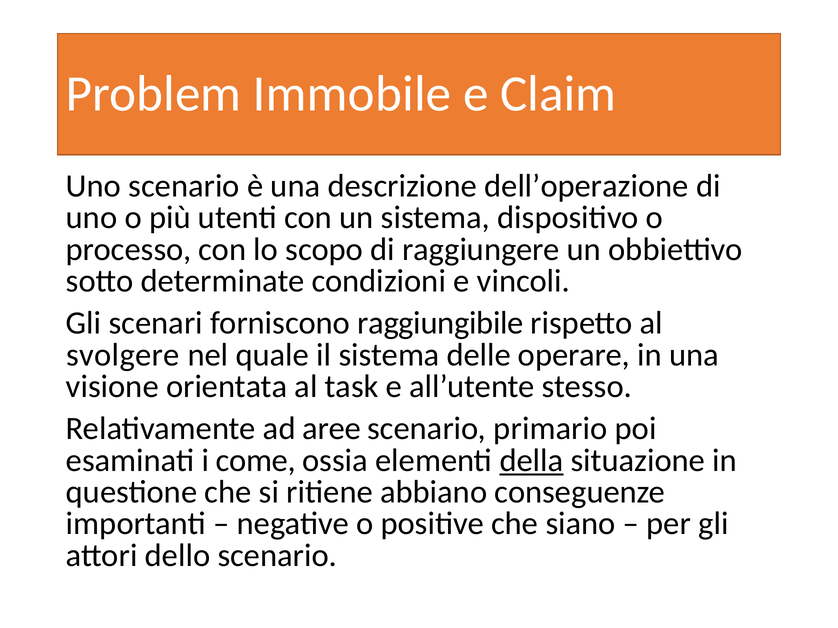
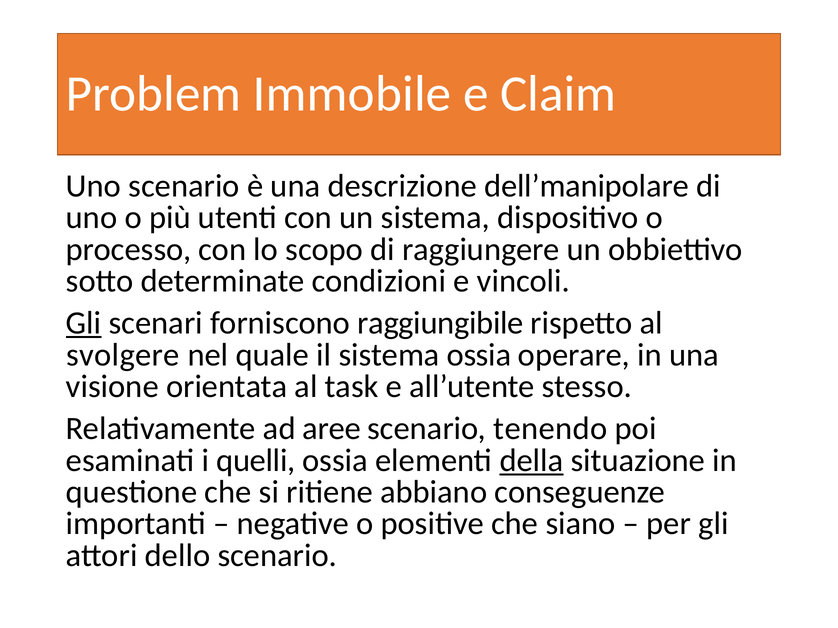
dell’operazione: dell’operazione -> dell’manipolare
Gli at (84, 323) underline: none -> present
sistema delle: delle -> ossia
primario: primario -> tenendo
come: come -> quelli
